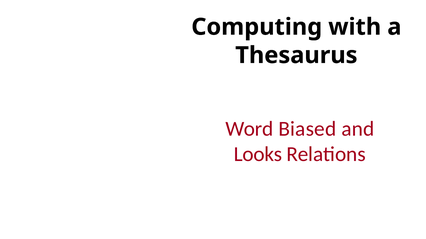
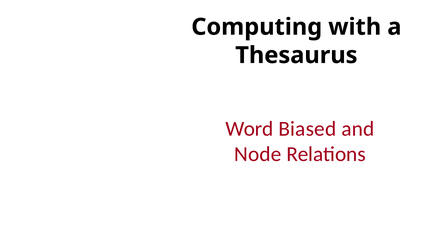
Looks: Looks -> Node
